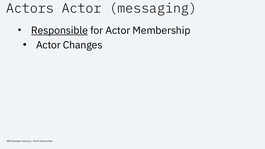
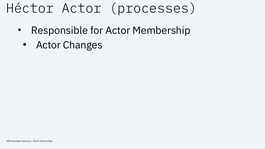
Actors: Actors -> Héctor
messaging: messaging -> processes
Responsible underline: present -> none
